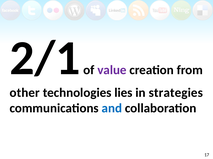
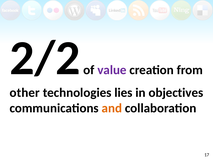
2/1: 2/1 -> 2/2
strategies: strategies -> objectives
and colour: blue -> orange
